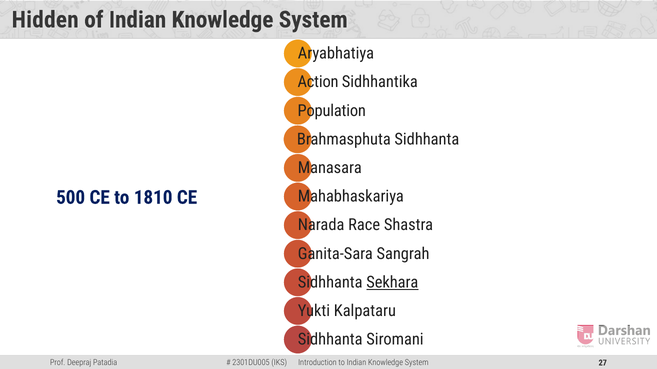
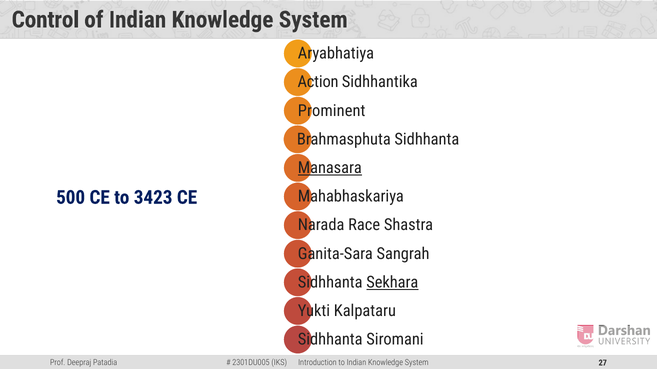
Hidden: Hidden -> Control
Population: Population -> Prominent
Manasara underline: none -> present
1810: 1810 -> 3423
